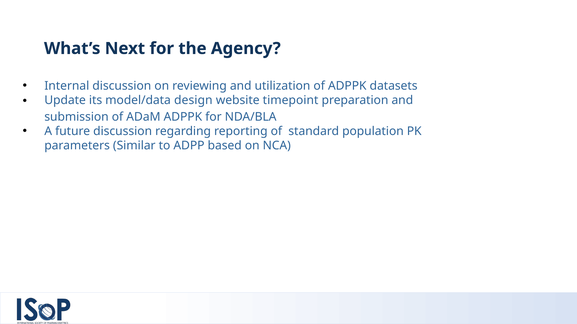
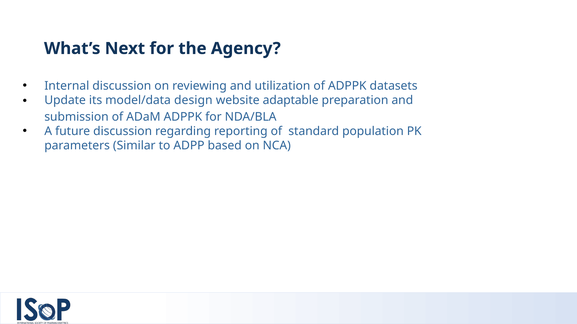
timepoint: timepoint -> adaptable
